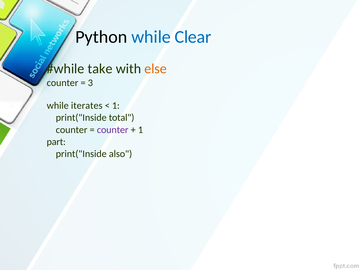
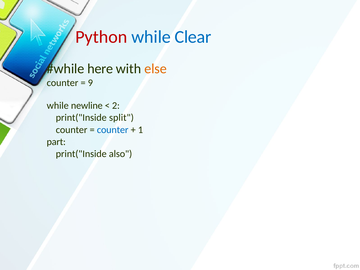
Python colour: black -> red
take: take -> here
3: 3 -> 9
iterates: iterates -> newline
1 at (116, 106): 1 -> 2
total: total -> split
counter at (113, 130) colour: purple -> blue
